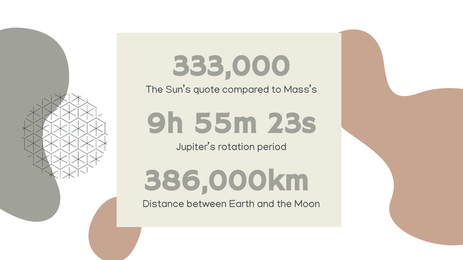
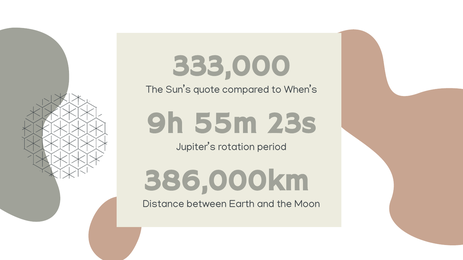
Mass’s: Mass’s -> When’s
